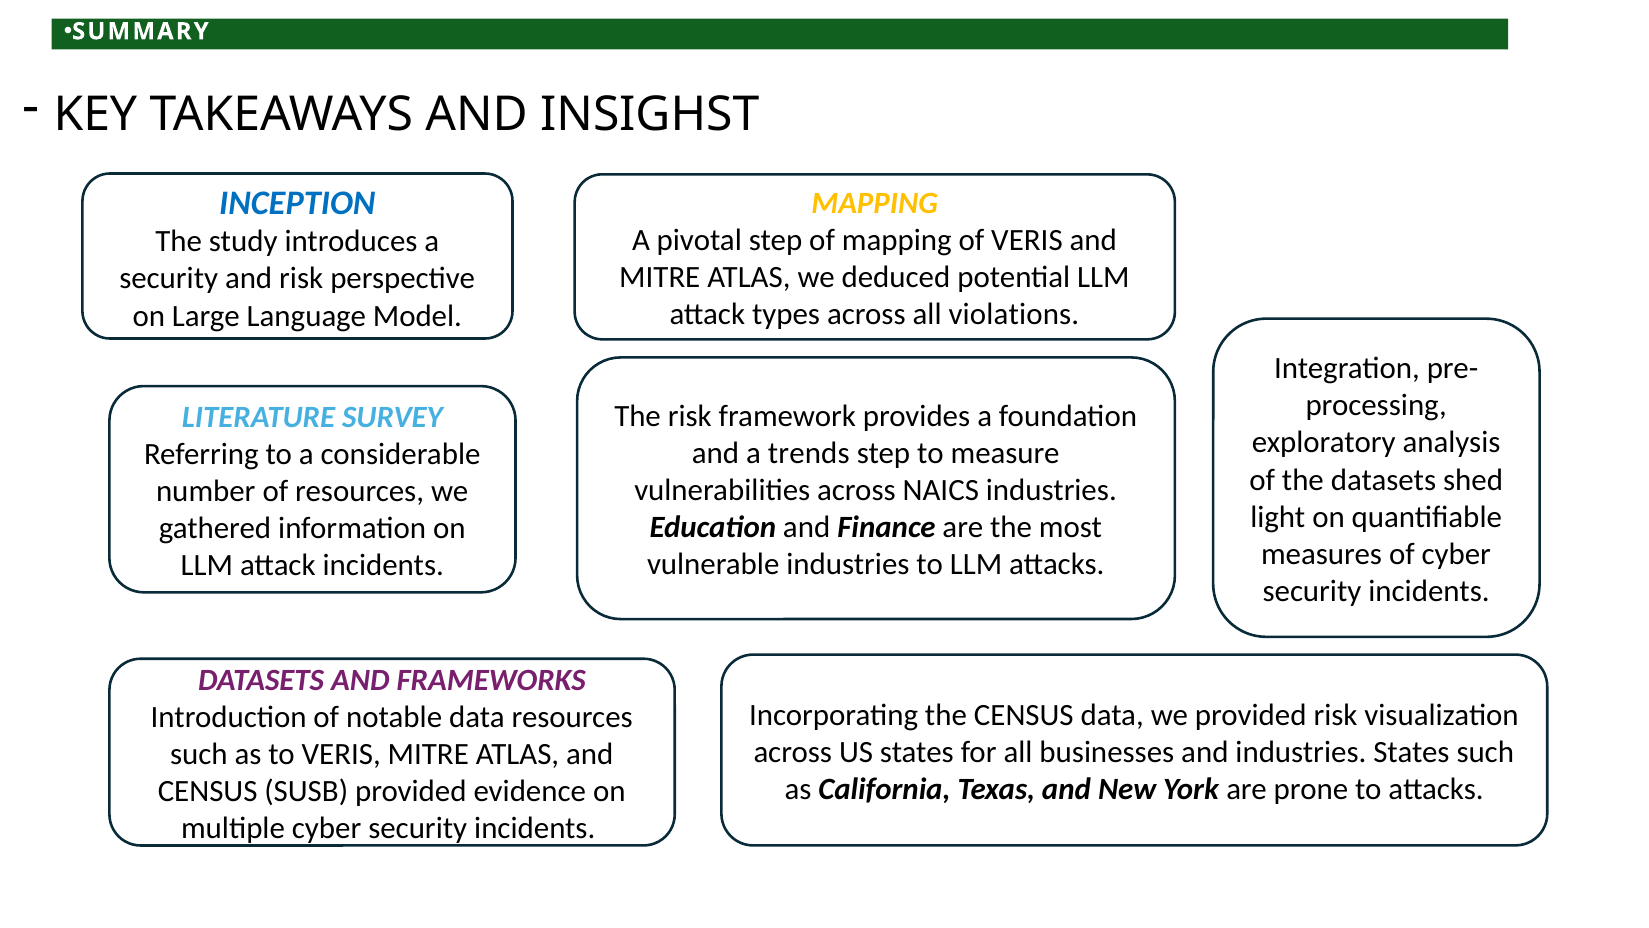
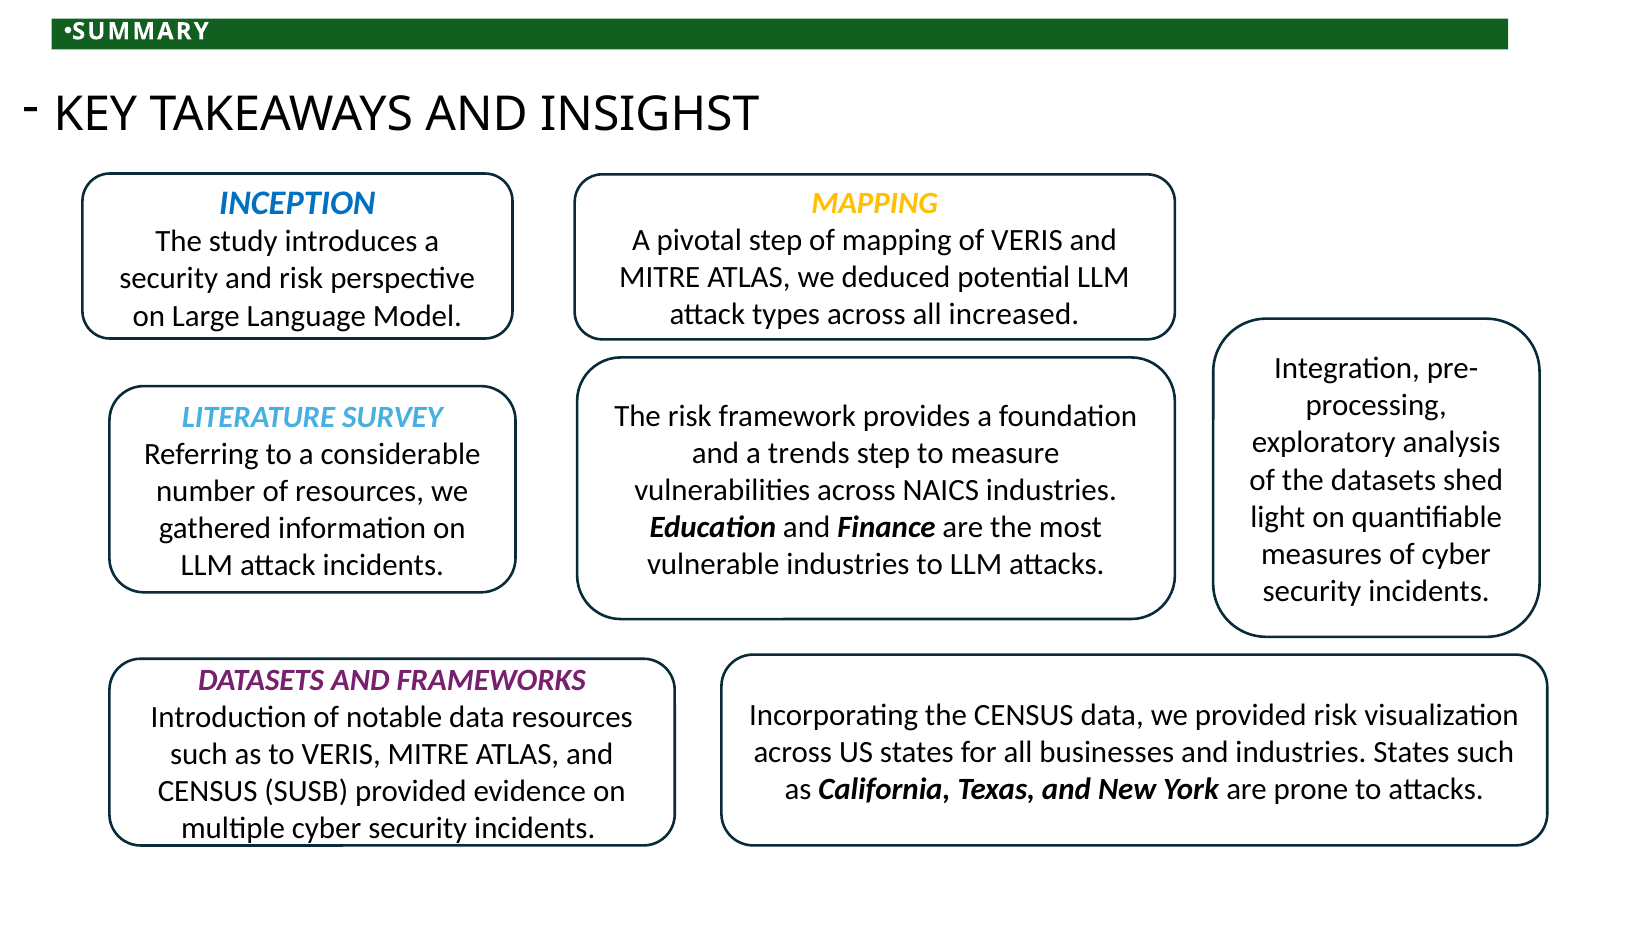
violations: violations -> increased
